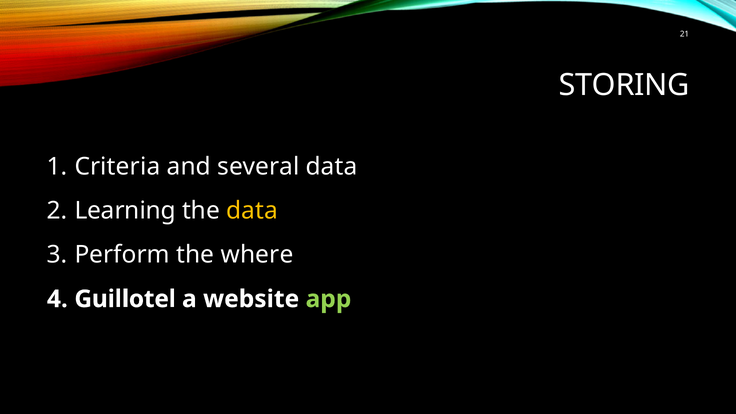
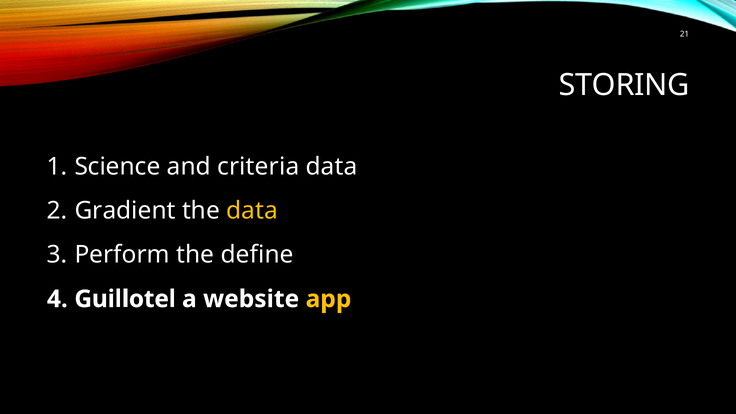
Criteria: Criteria -> Science
several: several -> criteria
Learning: Learning -> Gradient
where: where -> define
app colour: light green -> yellow
